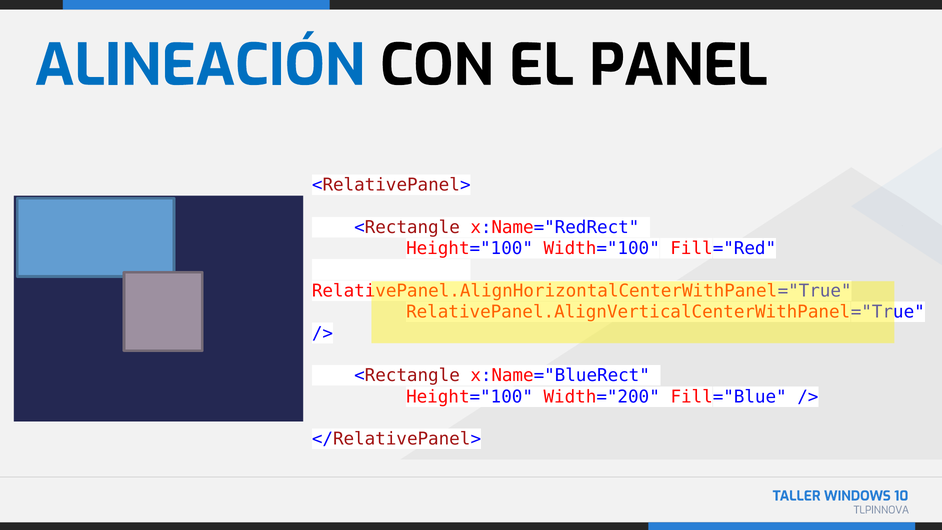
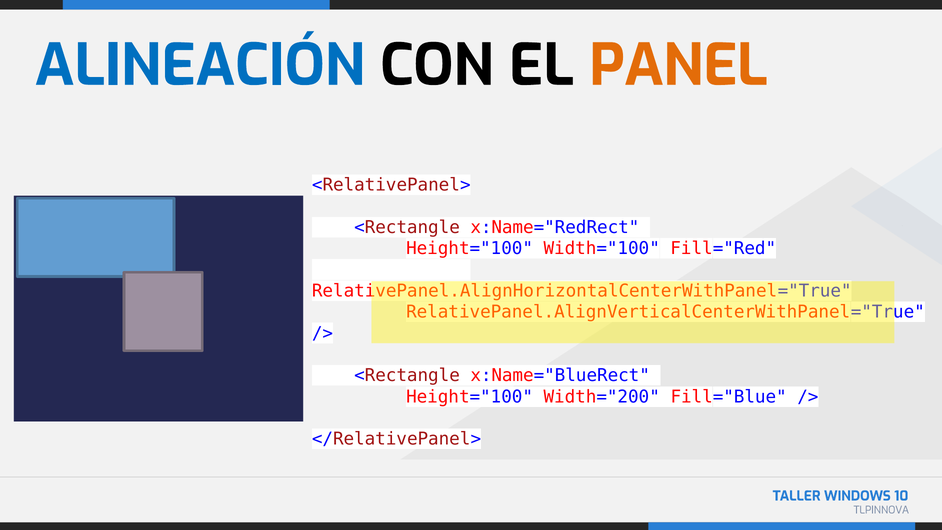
PANEL colour: black -> orange
